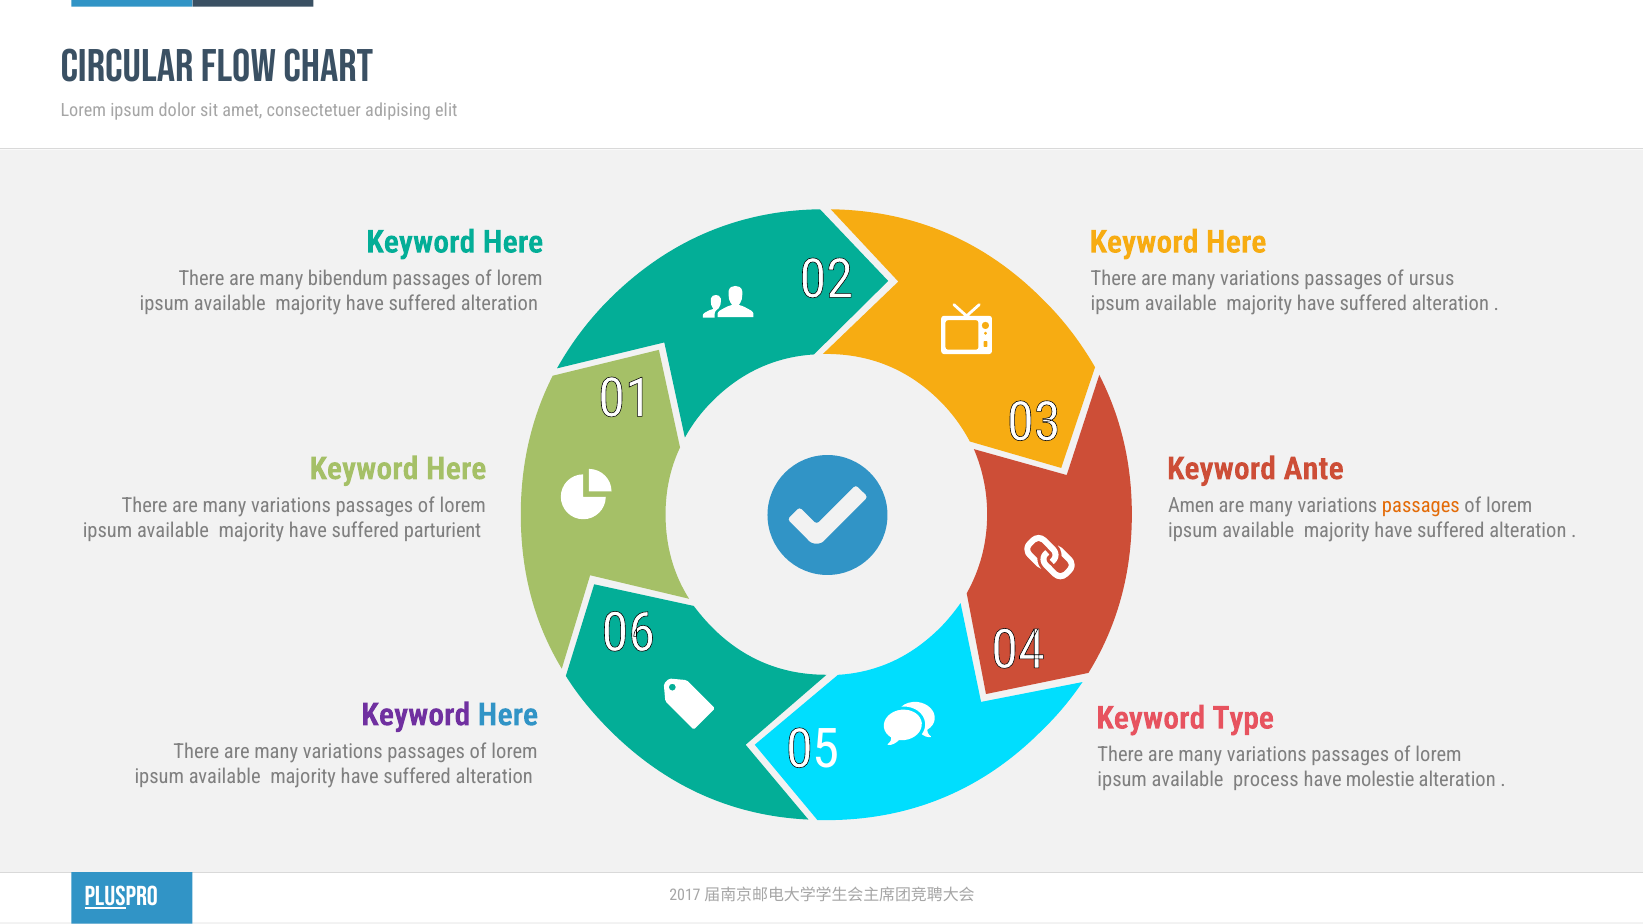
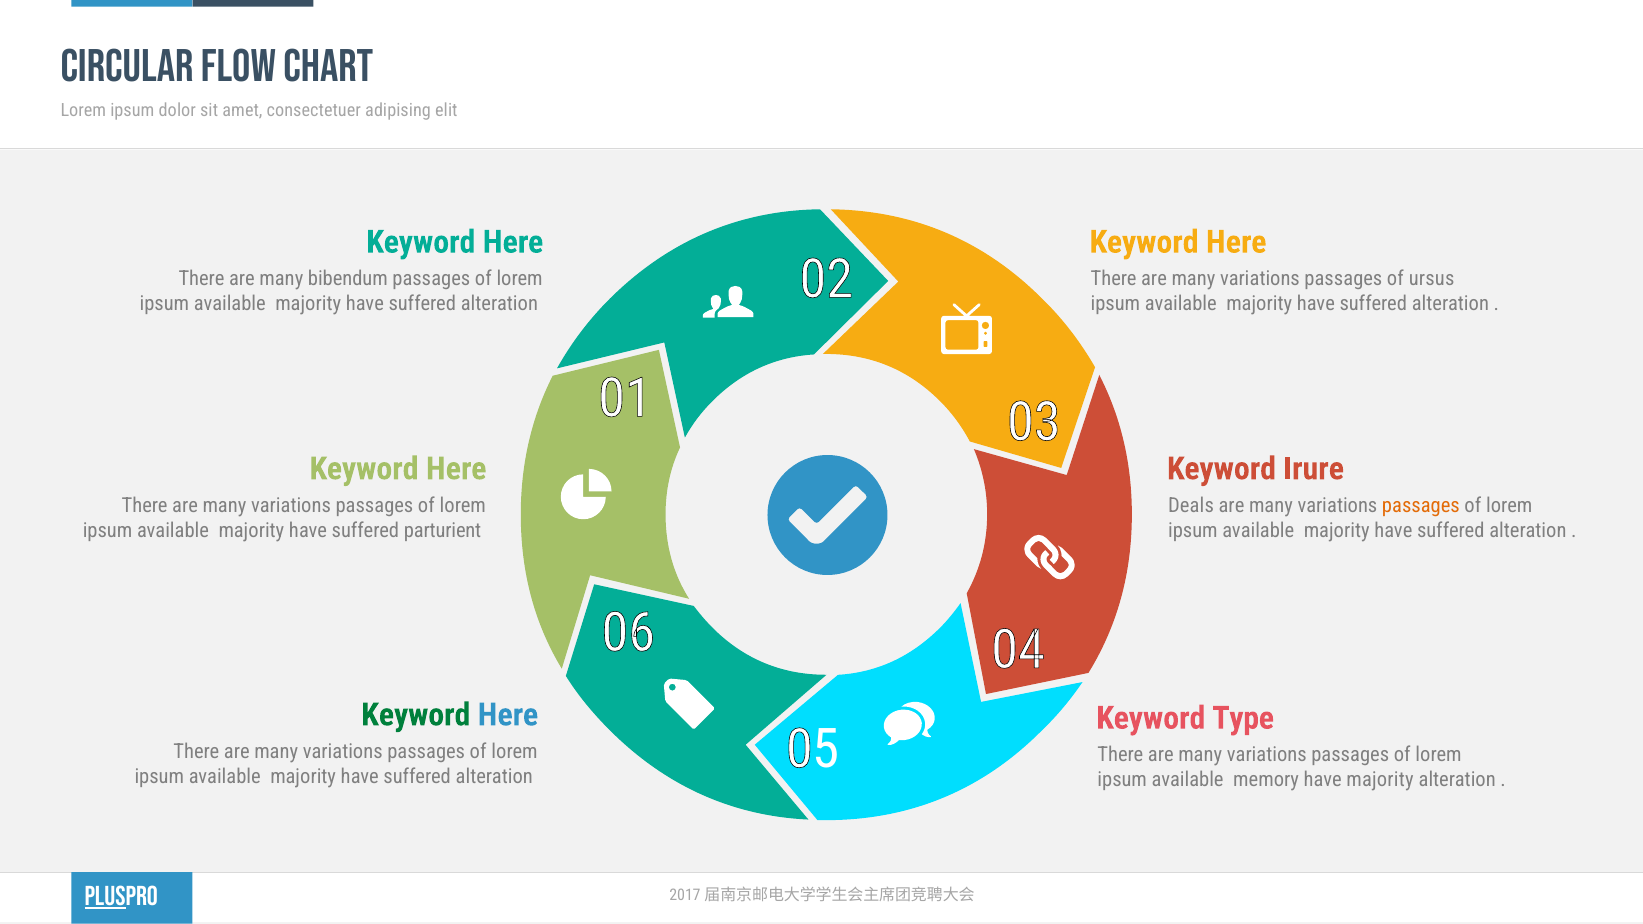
Ante: Ante -> Irure
Amen: Amen -> Deals
Keyword at (416, 715) colour: purple -> green
process: process -> memory
have molestie: molestie -> majority
